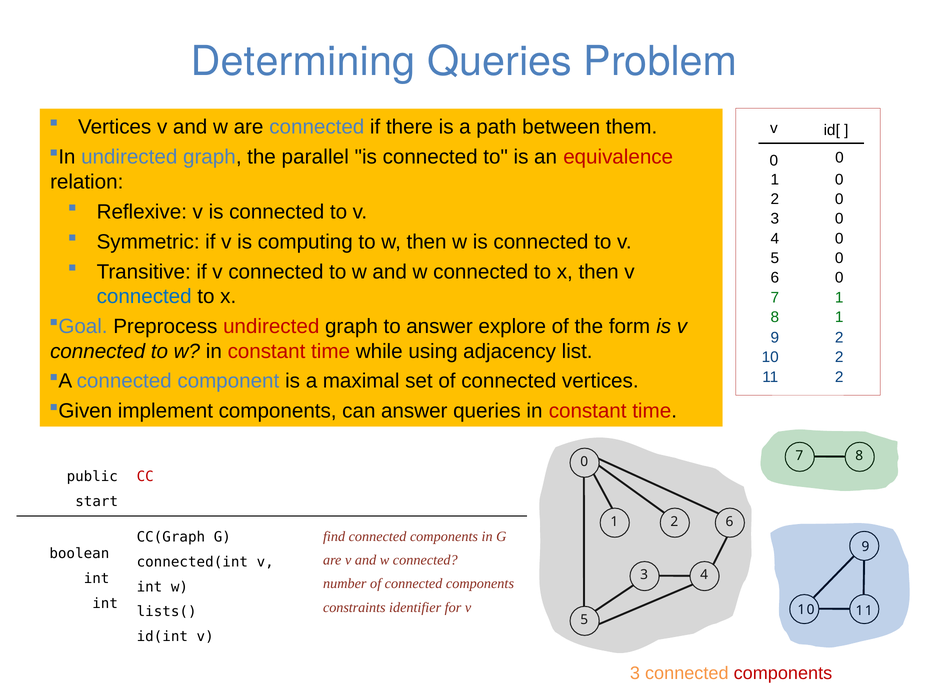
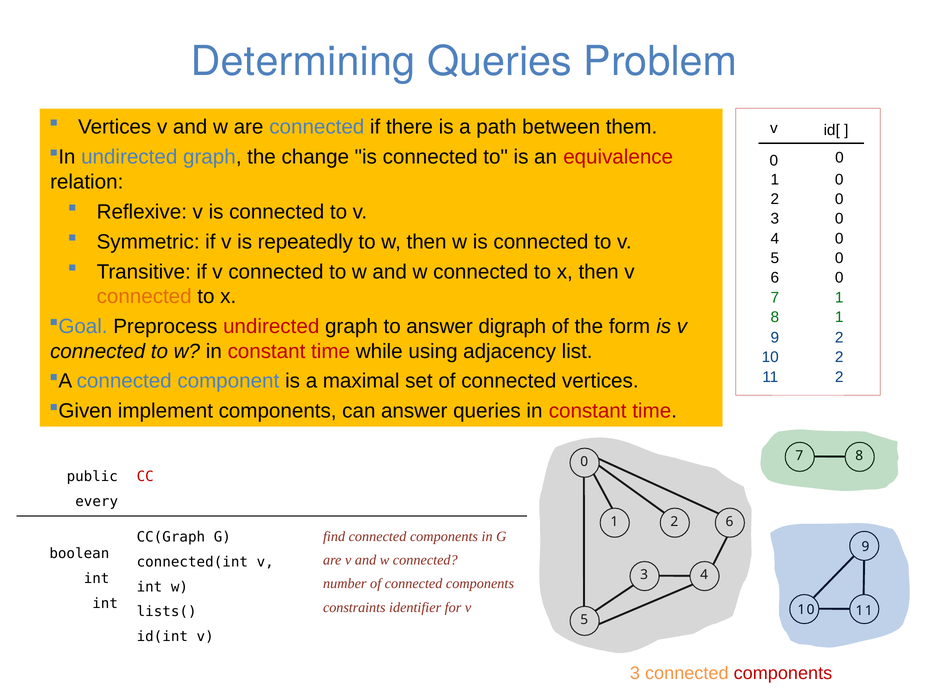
parallel: parallel -> change
computing: computing -> repeatedly
connected at (144, 297) colour: blue -> orange
explore: explore -> digraph
start: start -> every
